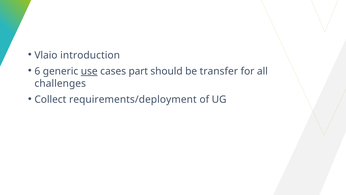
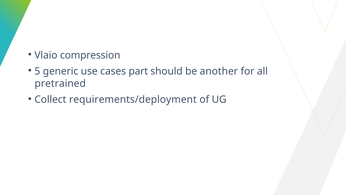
introduction: introduction -> compression
6: 6 -> 5
use underline: present -> none
transfer: transfer -> another
challenges: challenges -> pretrained
